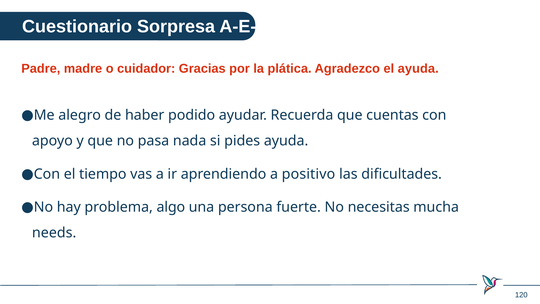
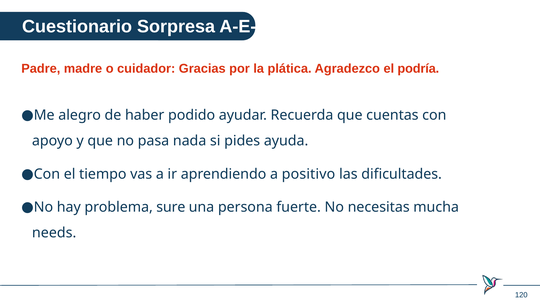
el ayuda: ayuda -> podría
algo: algo -> sure
